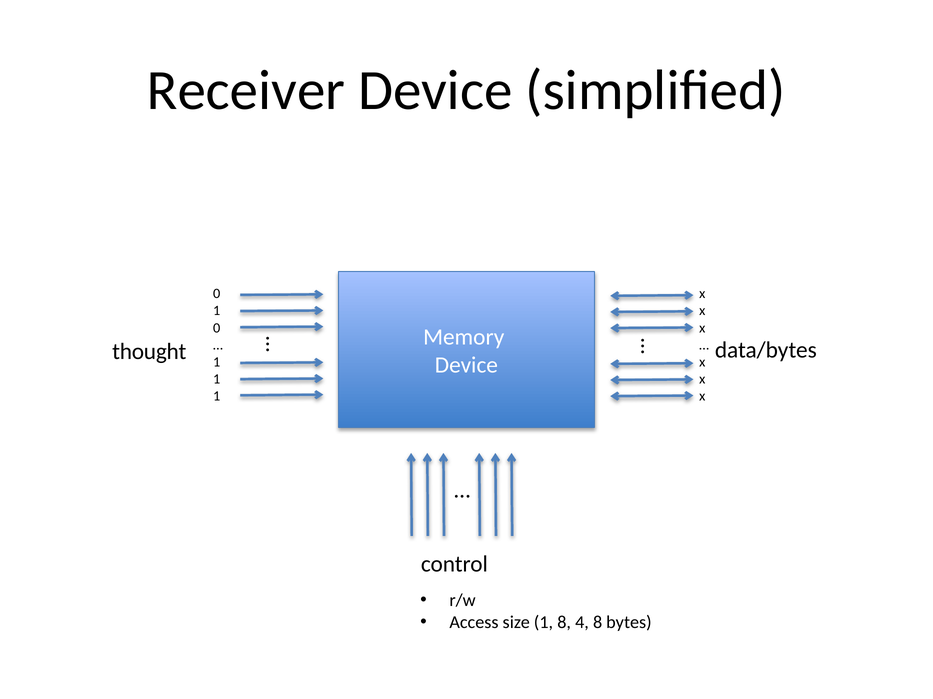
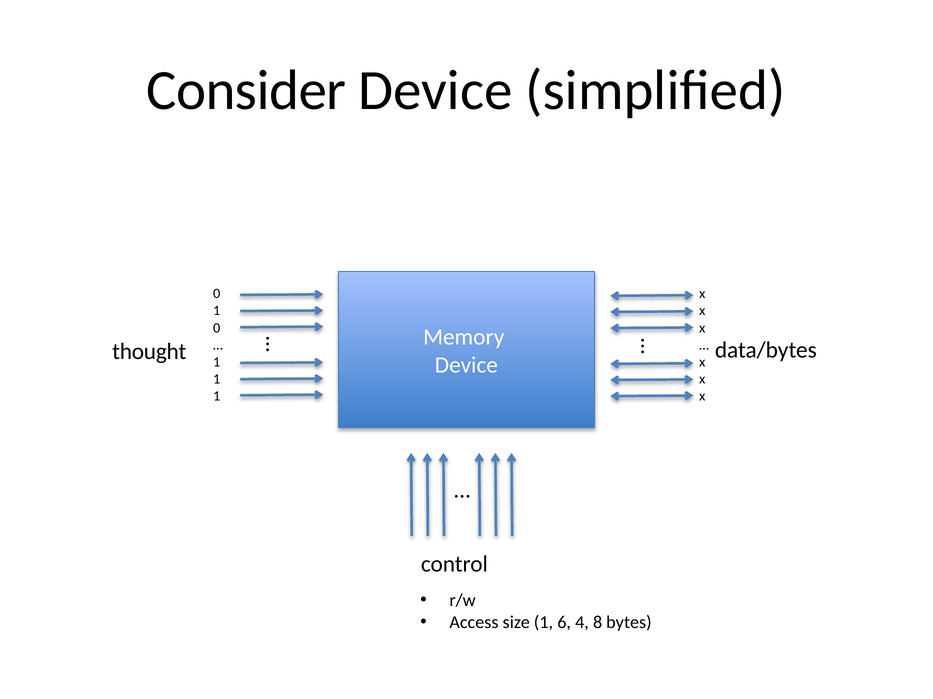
Receiver: Receiver -> Consider
1 8: 8 -> 6
